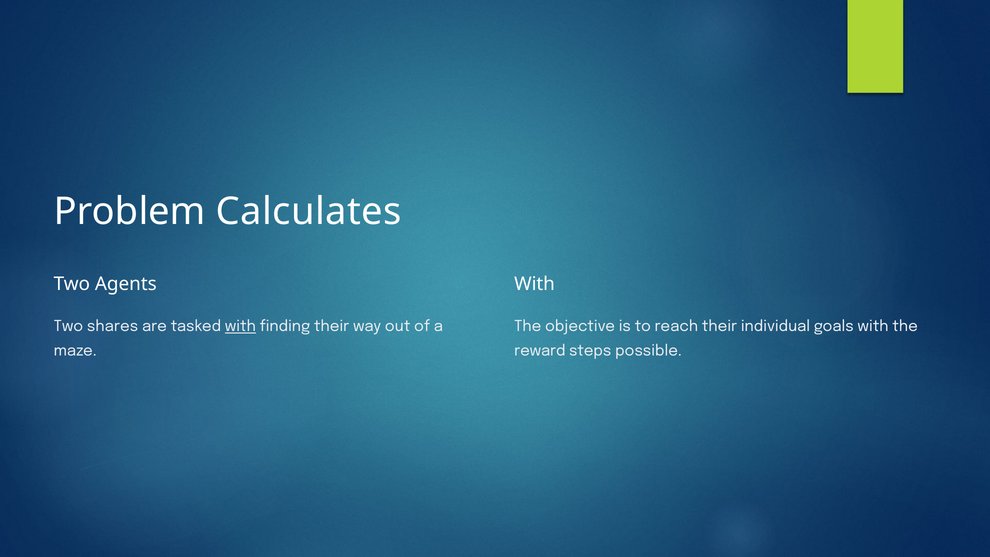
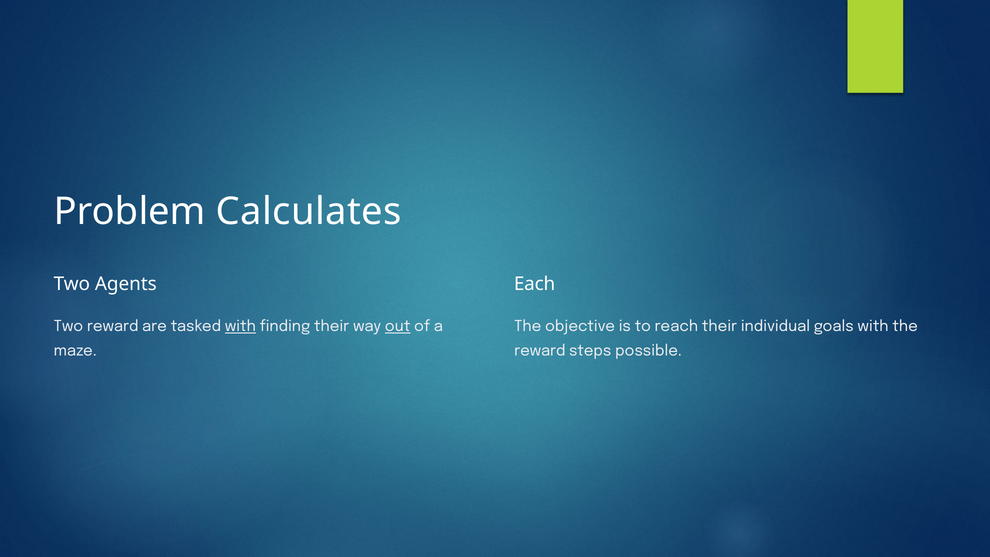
With at (535, 284): With -> Each
Two shares: shares -> reward
out underline: none -> present
